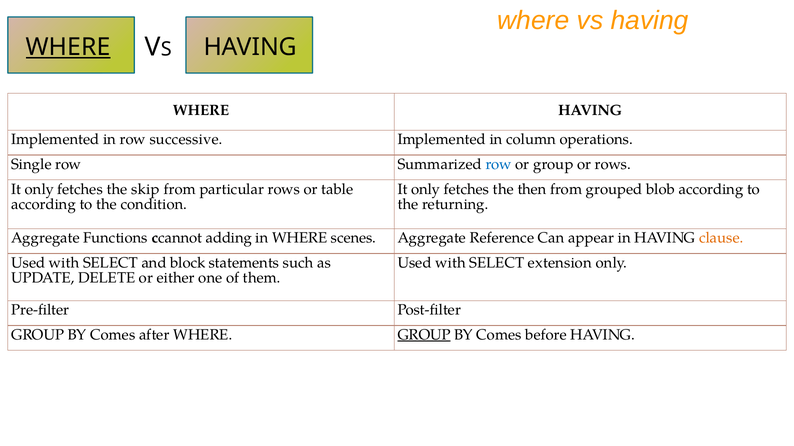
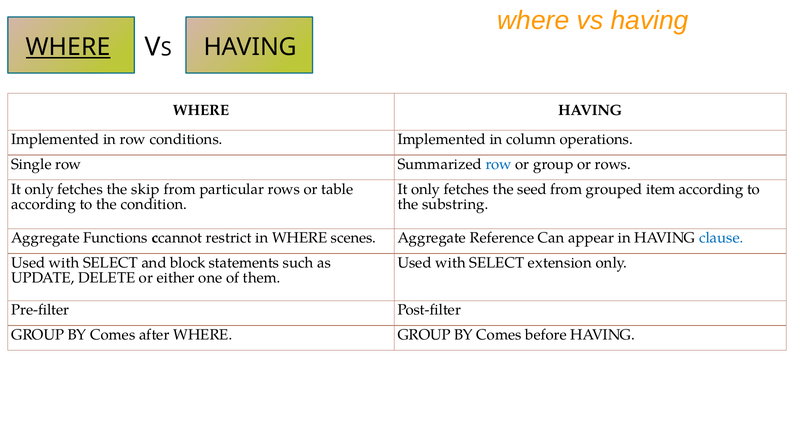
successive: successive -> conditions
then: then -> seed
blob: blob -> item
returning: returning -> substring
adding: adding -> restrict
clause colour: orange -> blue
GROUP at (424, 335) underline: present -> none
